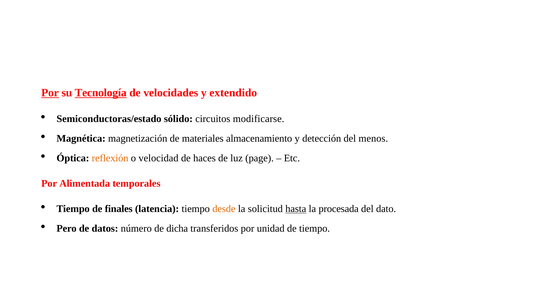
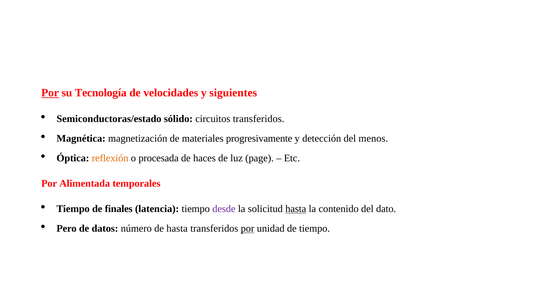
Tecnología underline: present -> none
extendido: extendido -> siguientes
circuitos modificarse: modificarse -> transferidos
almacenamiento: almacenamiento -> progresivamente
velocidad: velocidad -> procesada
desde colour: orange -> purple
procesada: procesada -> contenido
de dicha: dicha -> hasta
por at (248, 228) underline: none -> present
